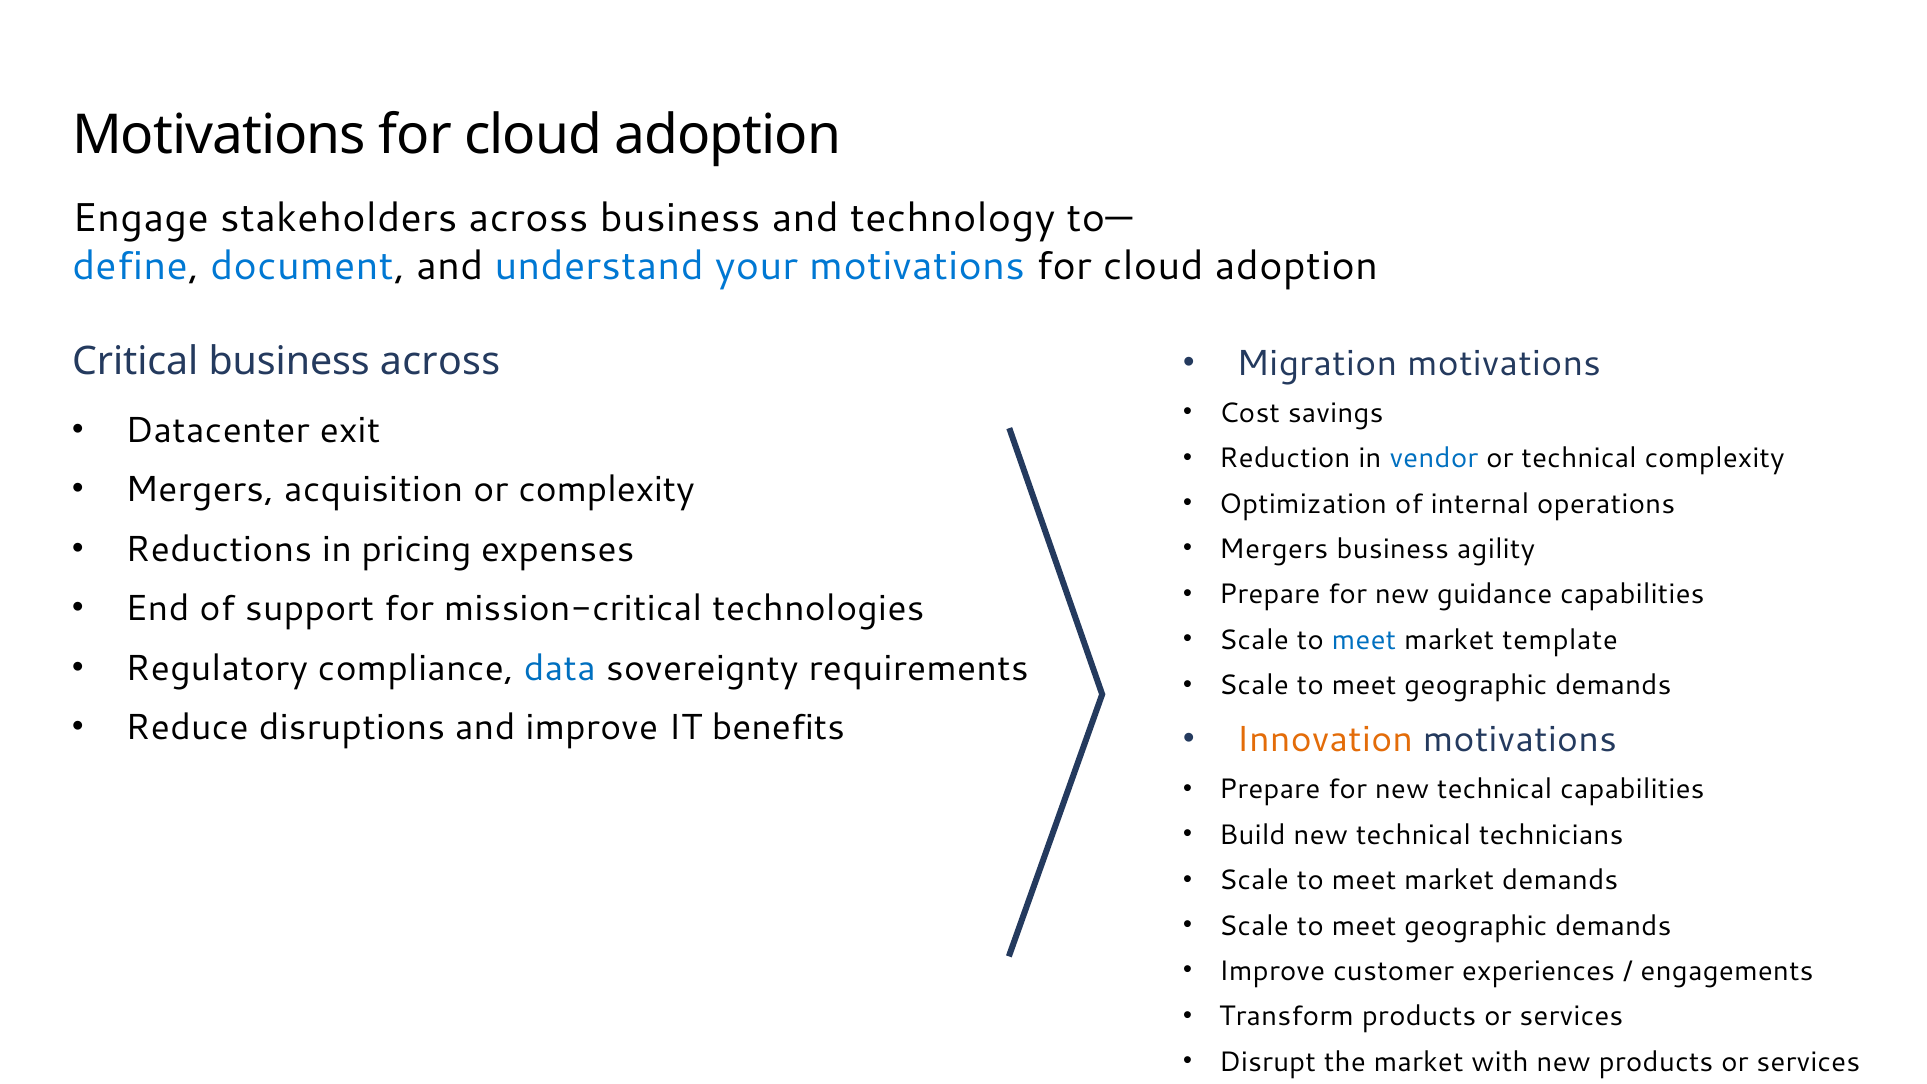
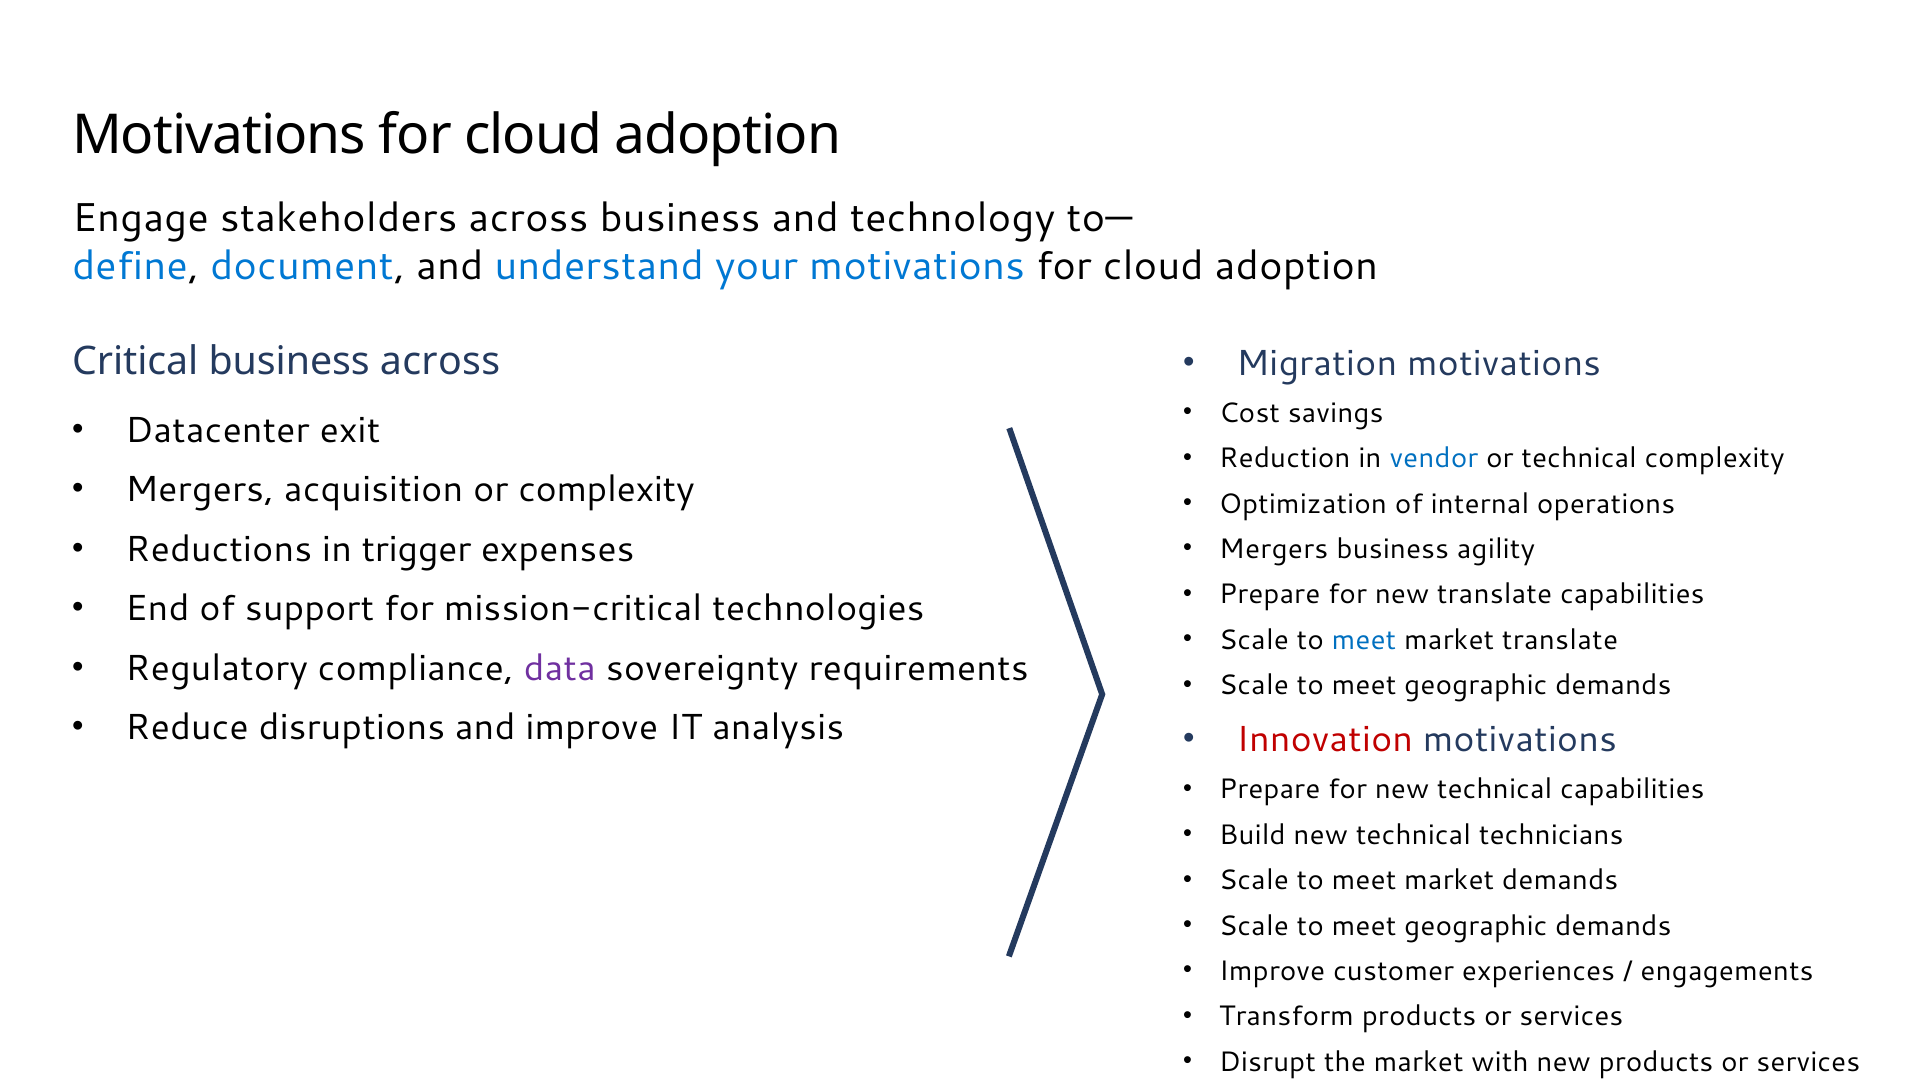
pricing: pricing -> trigger
new guidance: guidance -> translate
market template: template -> translate
data colour: blue -> purple
benefits: benefits -> analysis
Innovation colour: orange -> red
